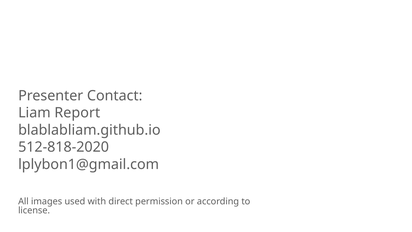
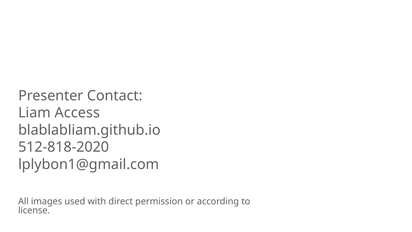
Report: Report -> Access
